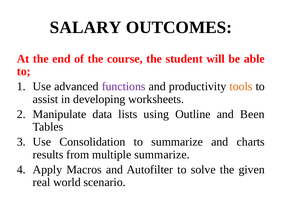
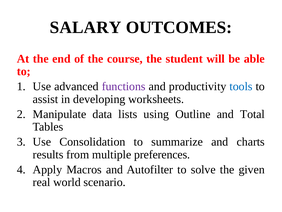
tools colour: orange -> blue
Been: Been -> Total
multiple summarize: summarize -> preferences
